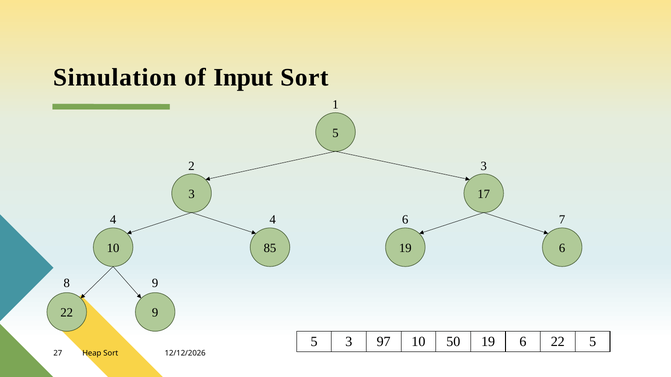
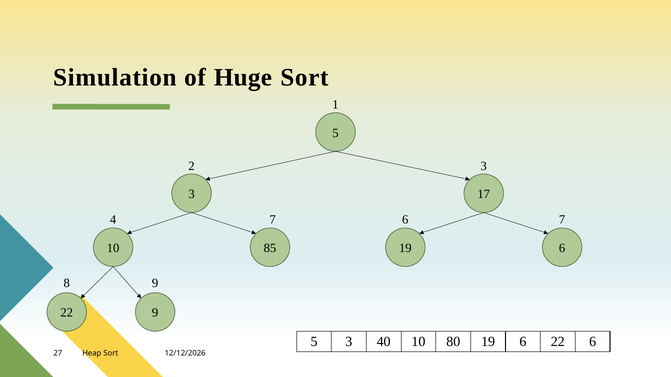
Input: Input -> Huge
4 4: 4 -> 7
97: 97 -> 40
50: 50 -> 80
22 5: 5 -> 6
